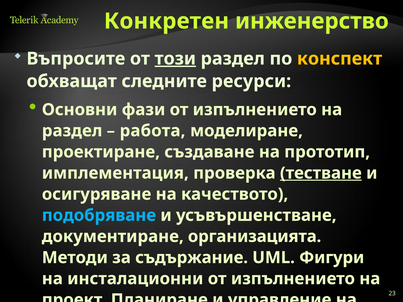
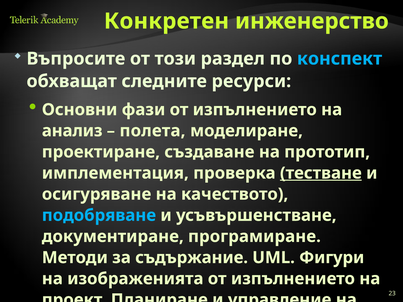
този underline: present -> none
конспект colour: yellow -> light blue
раздел at (72, 131): раздел -> анализ
работа: работа -> полета
организацията: организацията -> програмиране
инсталационни: инсталационни -> изображенията
